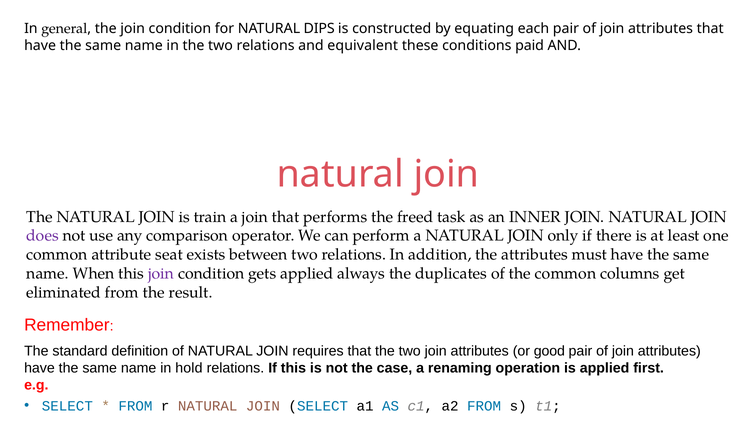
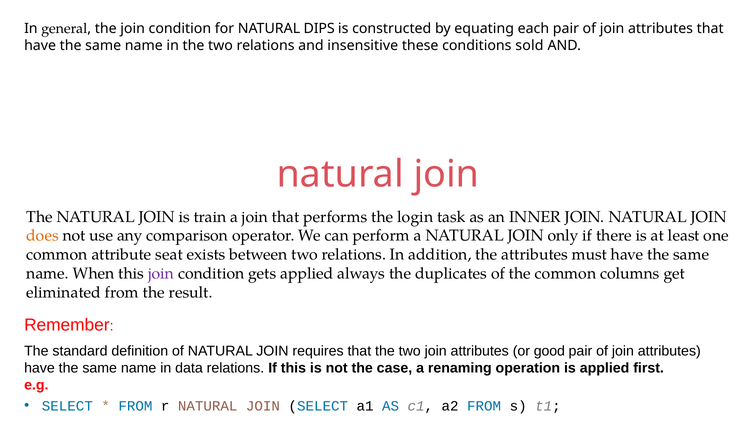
equivalent: equivalent -> insensitive
paid: paid -> sold
freed: freed -> login
does colour: purple -> orange
hold: hold -> data
